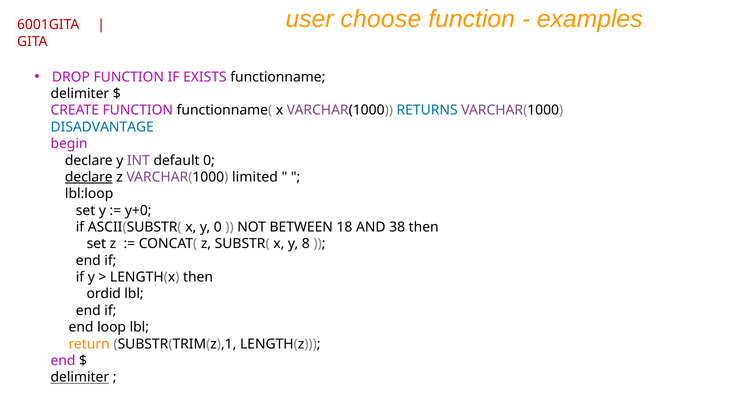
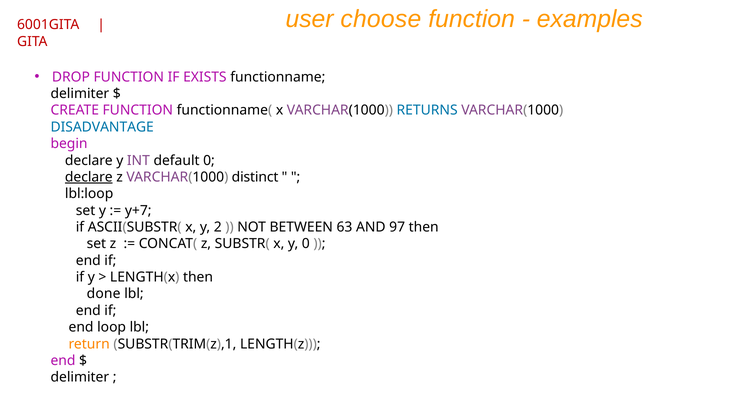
limited: limited -> distinct
y+0: y+0 -> y+7
y 0: 0 -> 2
18: 18 -> 63
38: 38 -> 97
y 8: 8 -> 0
ordid: ordid -> done
delimiter at (80, 377) underline: present -> none
